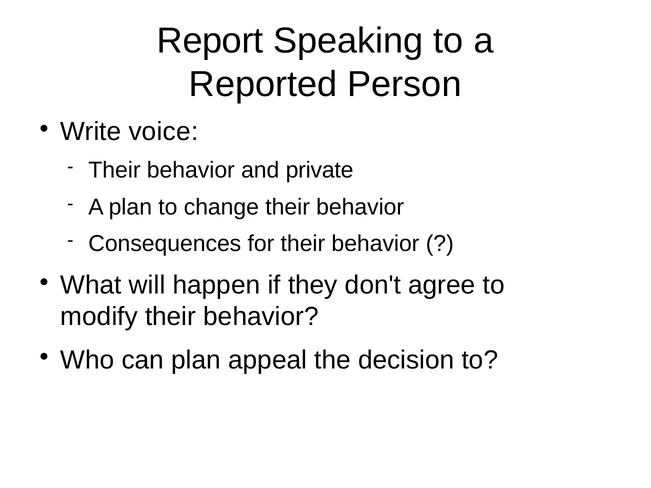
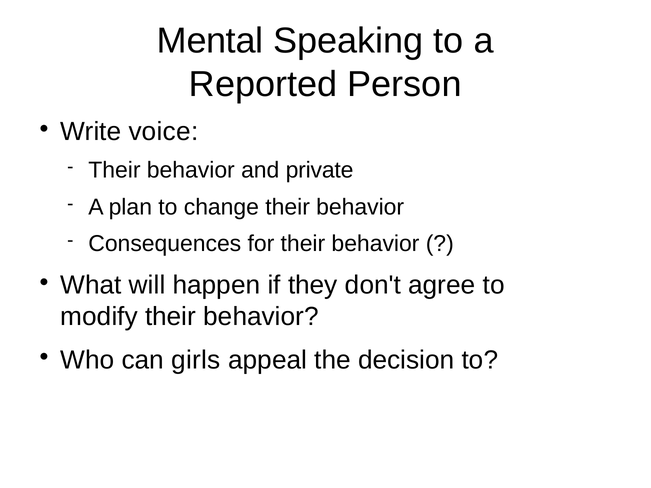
Report: Report -> Mental
can plan: plan -> girls
